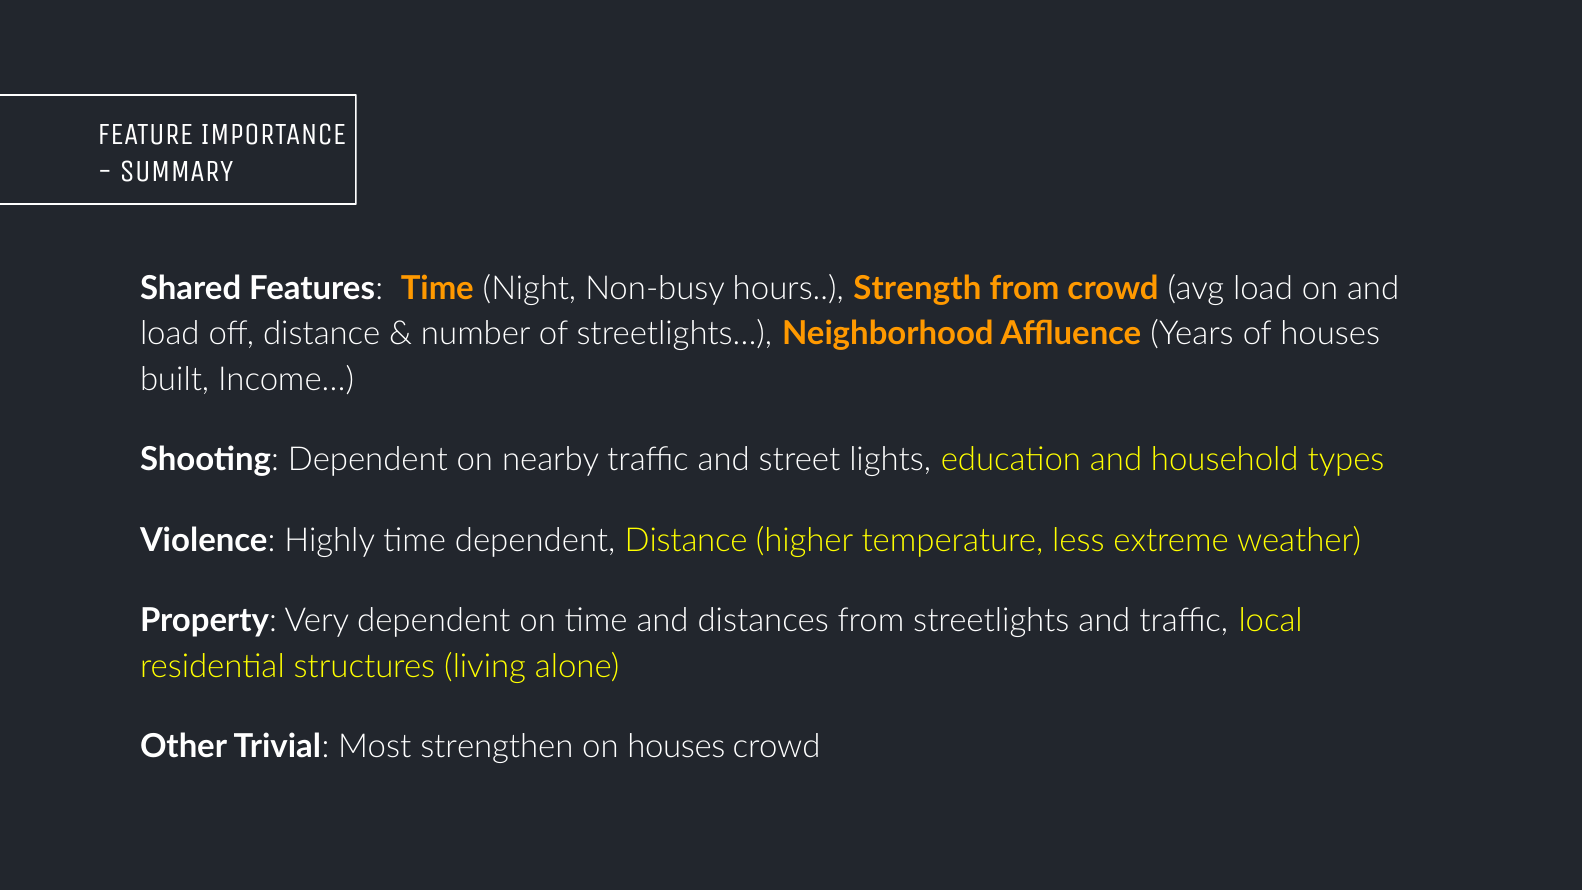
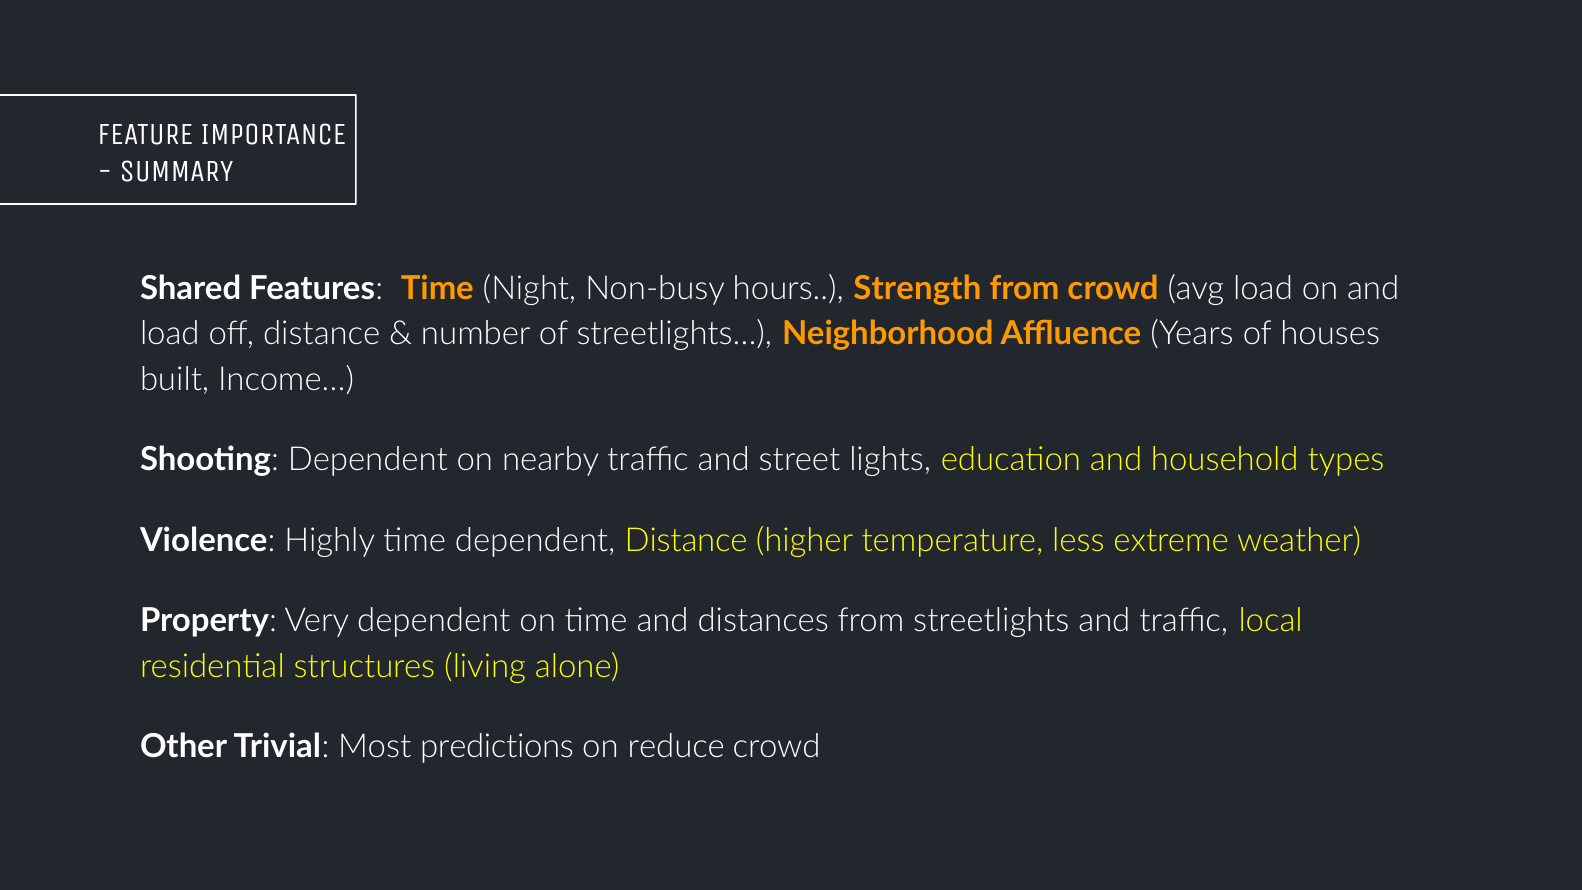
strengthen: strengthen -> predictions
on houses: houses -> reduce
